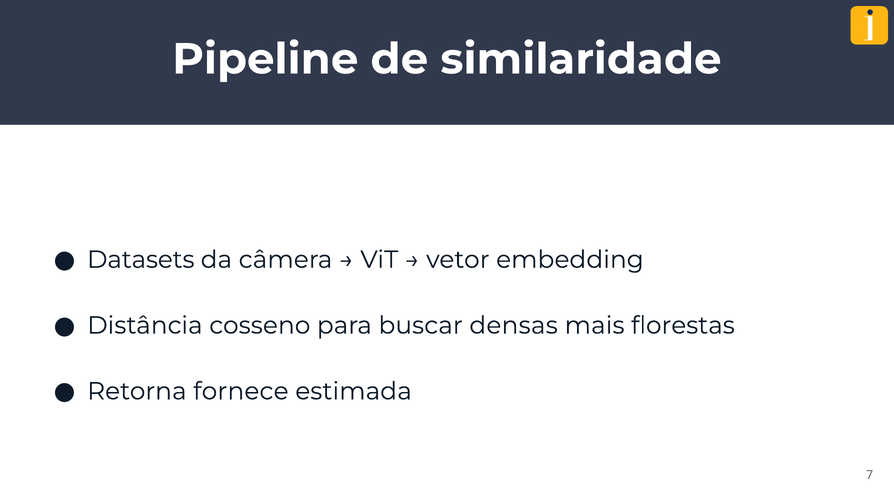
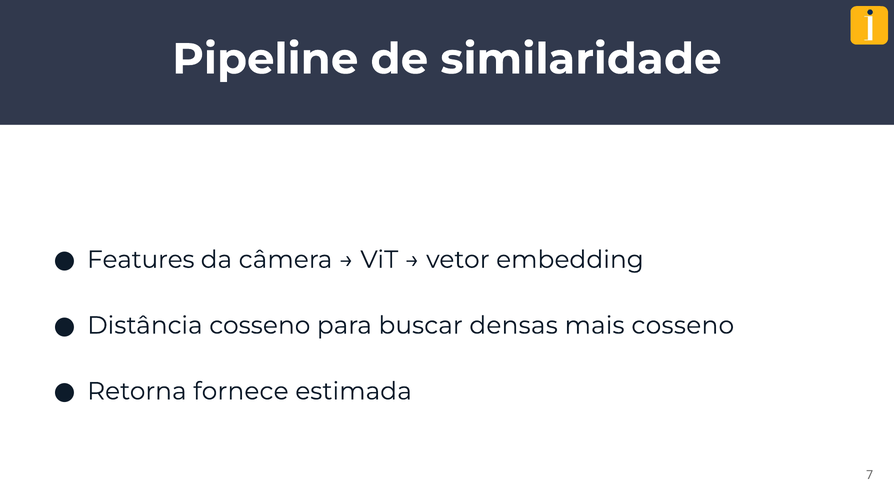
Datasets: Datasets -> Features
mais florestas: florestas -> cosseno
